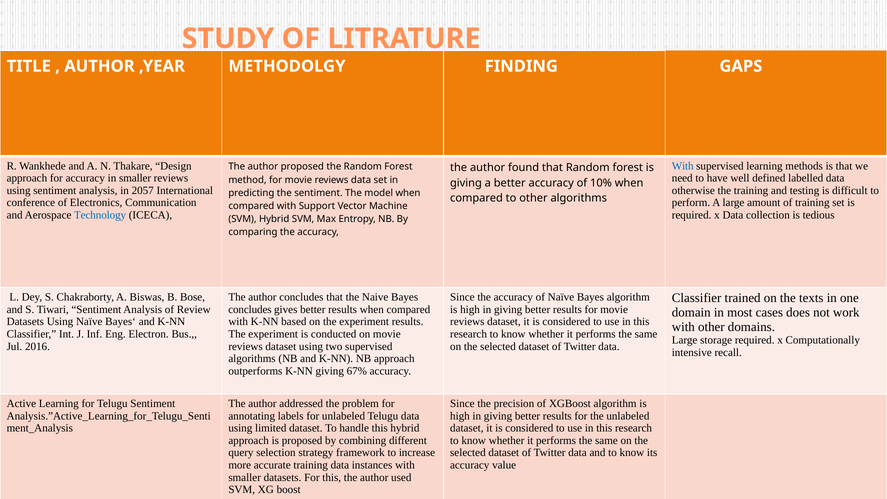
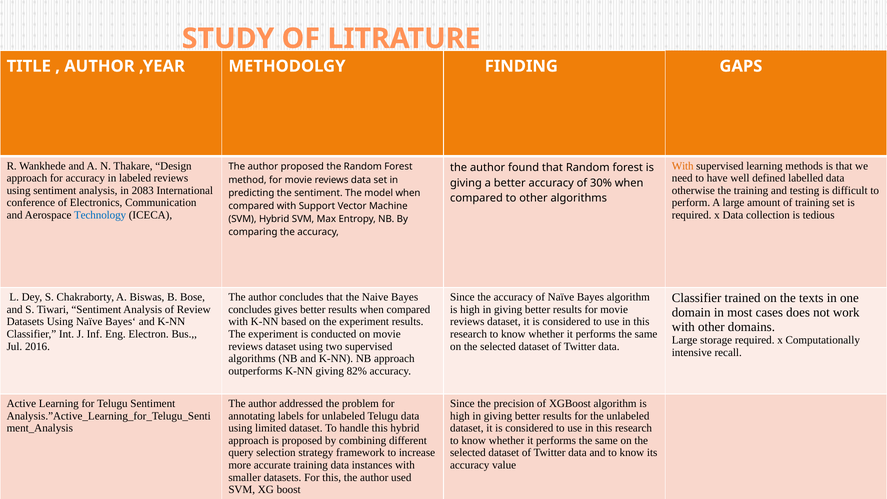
With at (683, 166) colour: blue -> orange
in smaller: smaller -> labeled
10%: 10% -> 30%
2057: 2057 -> 2083
67%: 67% -> 82%
